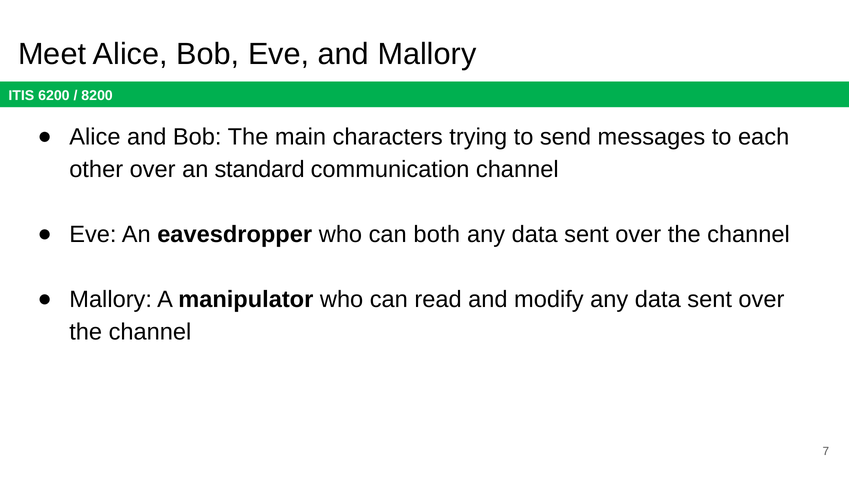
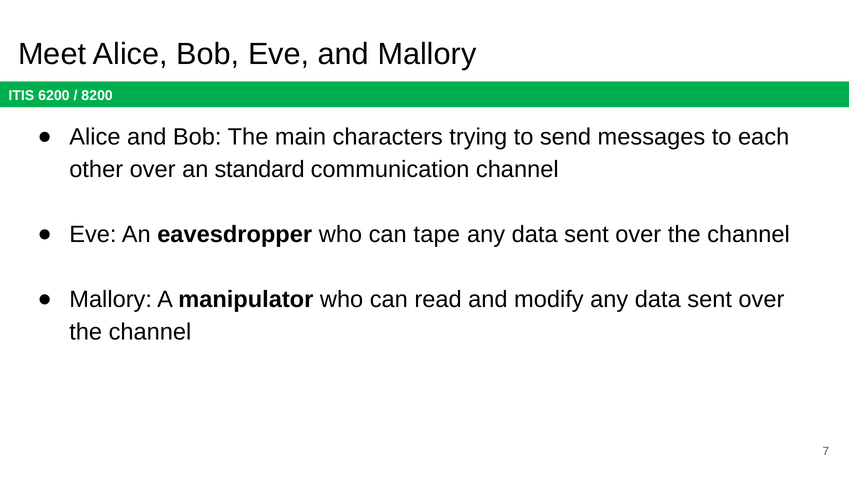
both: both -> tape
